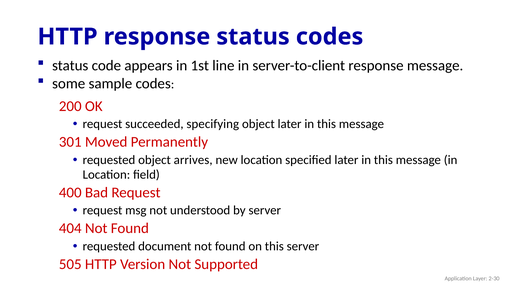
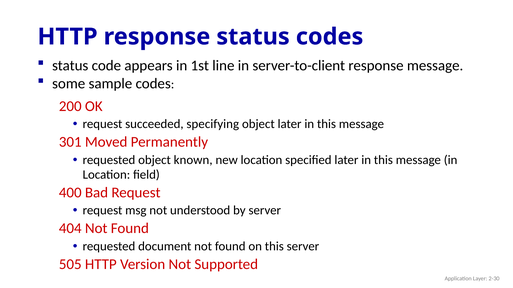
arrives: arrives -> known
